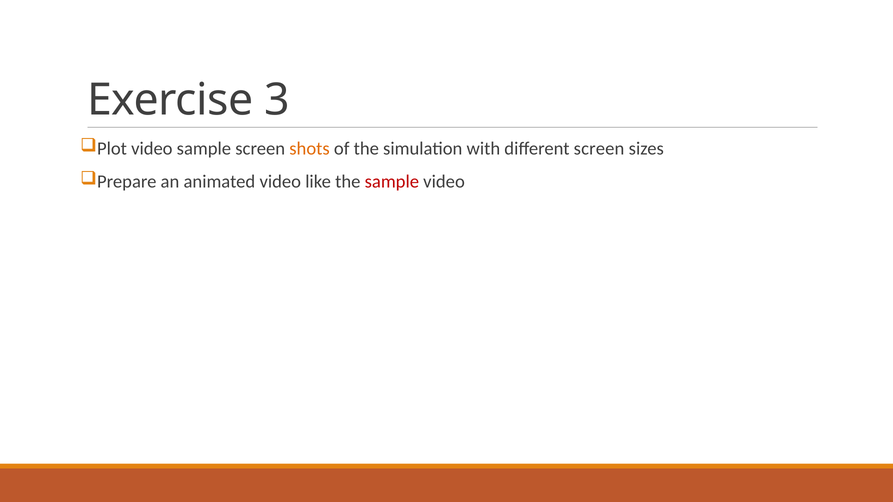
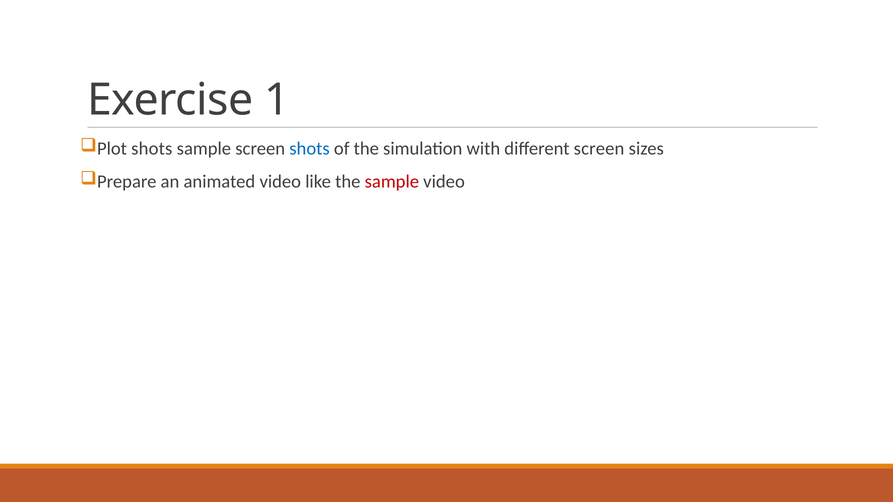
3: 3 -> 1
Plot video: video -> shots
shots at (310, 148) colour: orange -> blue
